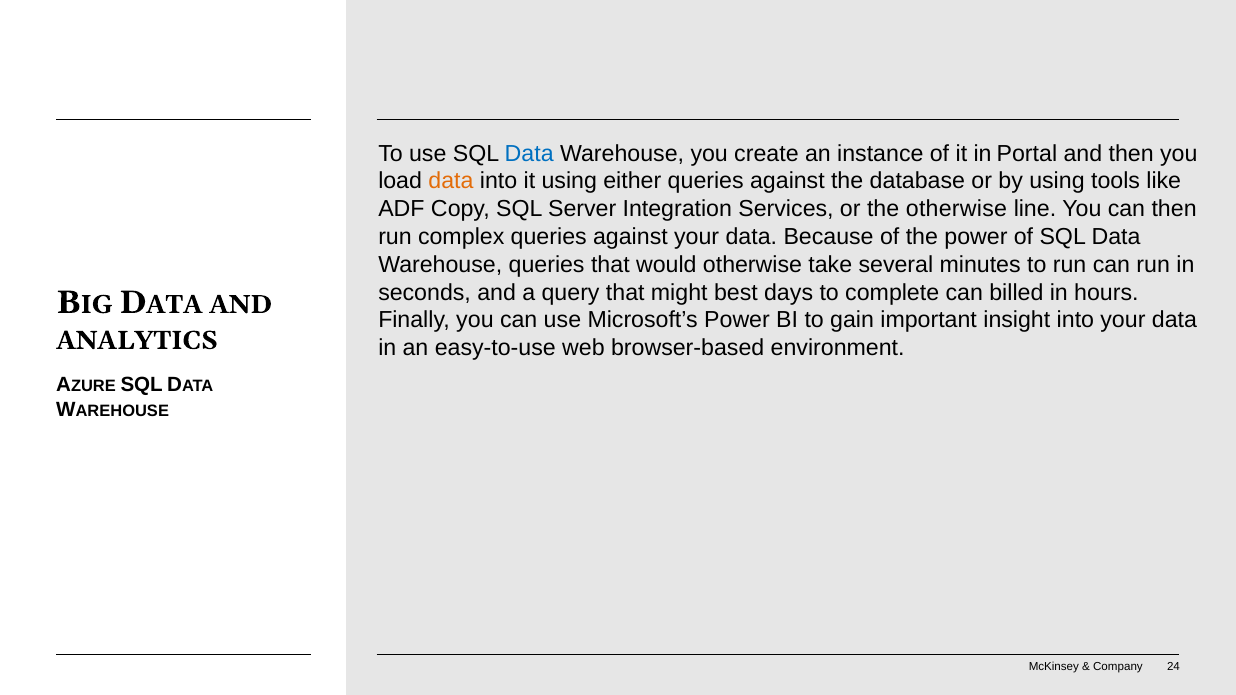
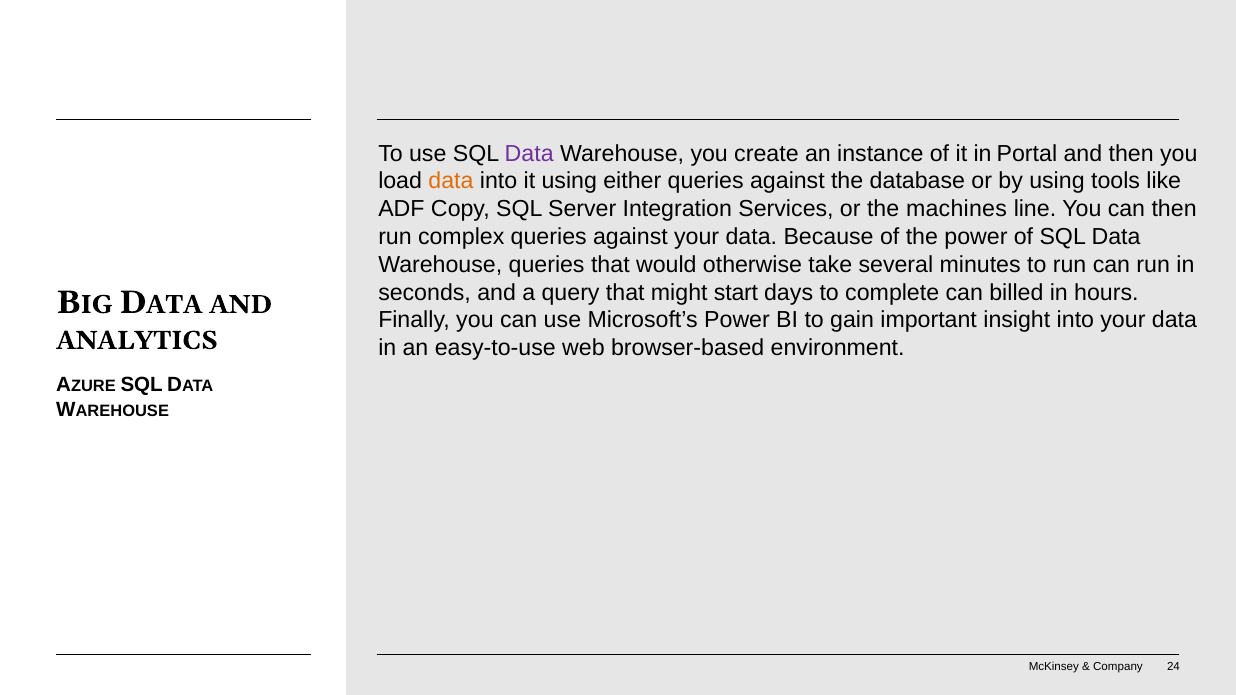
Data at (529, 154) colour: blue -> purple
the otherwise: otherwise -> machines
best: best -> start
